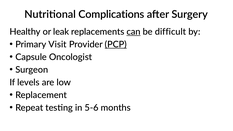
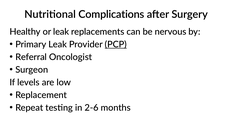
can underline: present -> none
difficult: difficult -> nervous
Primary Visit: Visit -> Leak
Capsule: Capsule -> Referral
5-6: 5-6 -> 2-6
